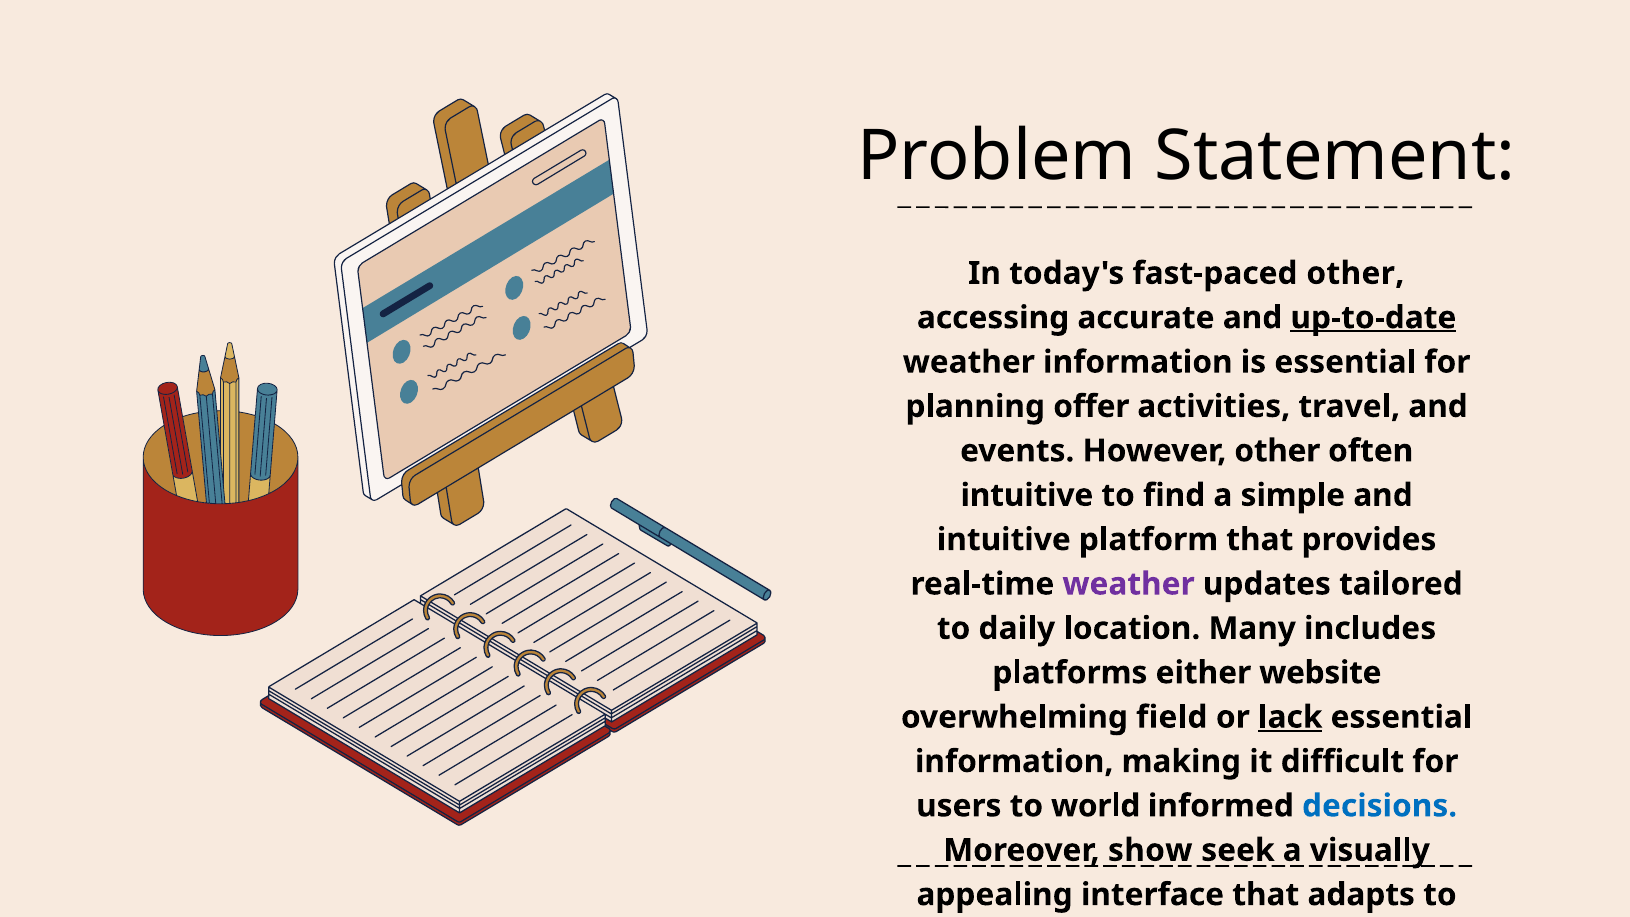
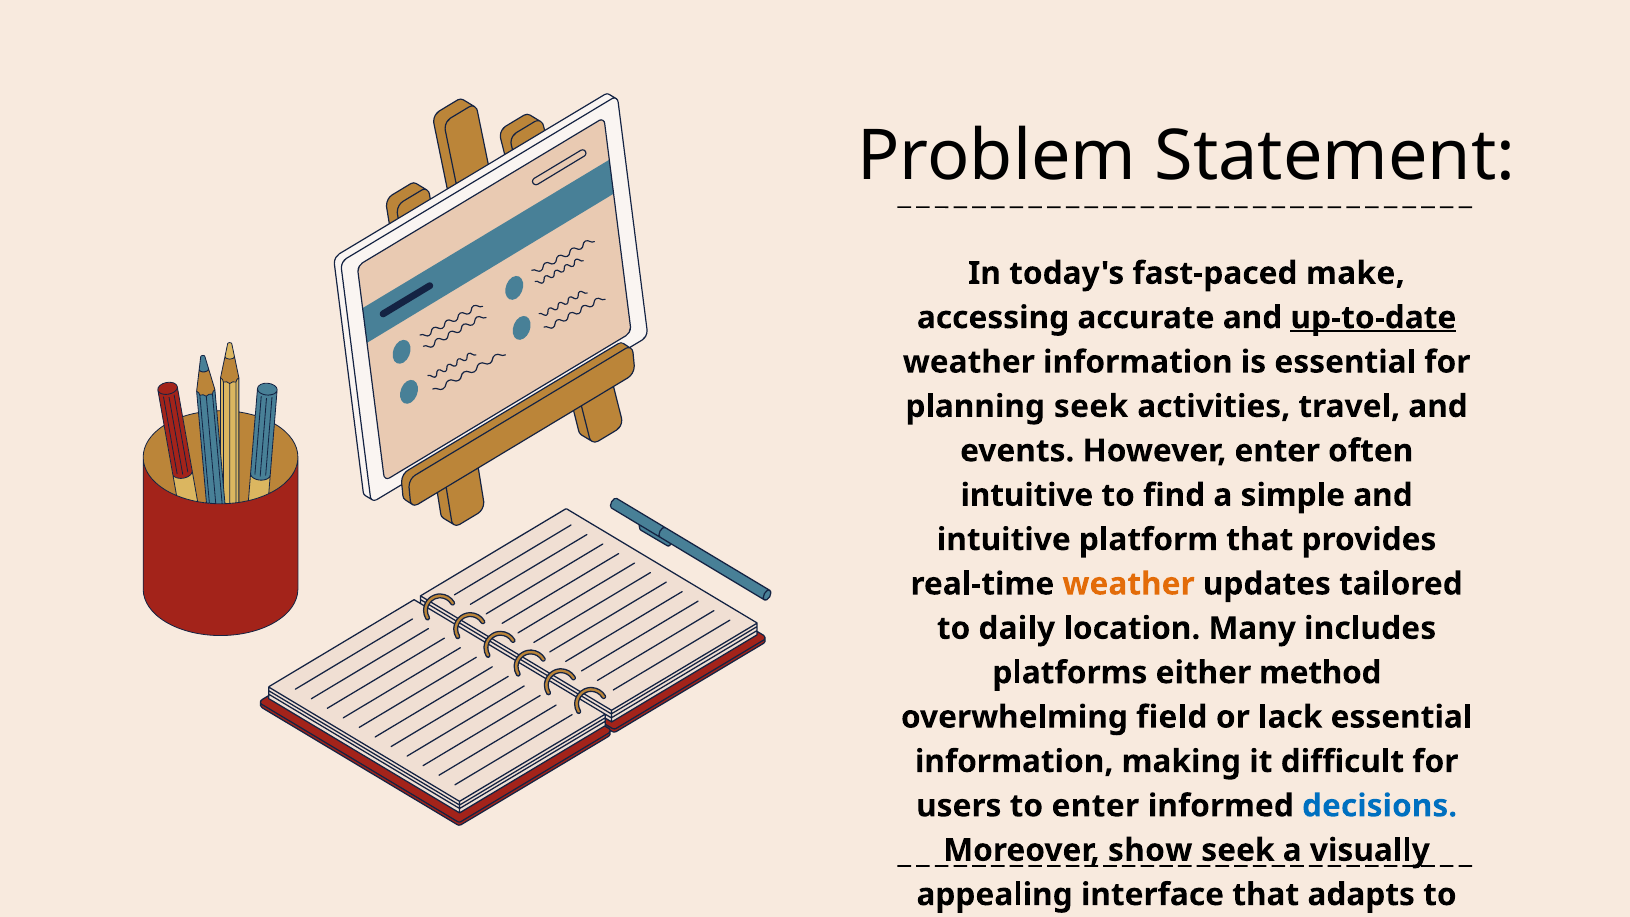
fast-paced other: other -> make
planning offer: offer -> seek
However other: other -> enter
weather at (1129, 584) colour: purple -> orange
website: website -> method
lack underline: present -> none
to world: world -> enter
